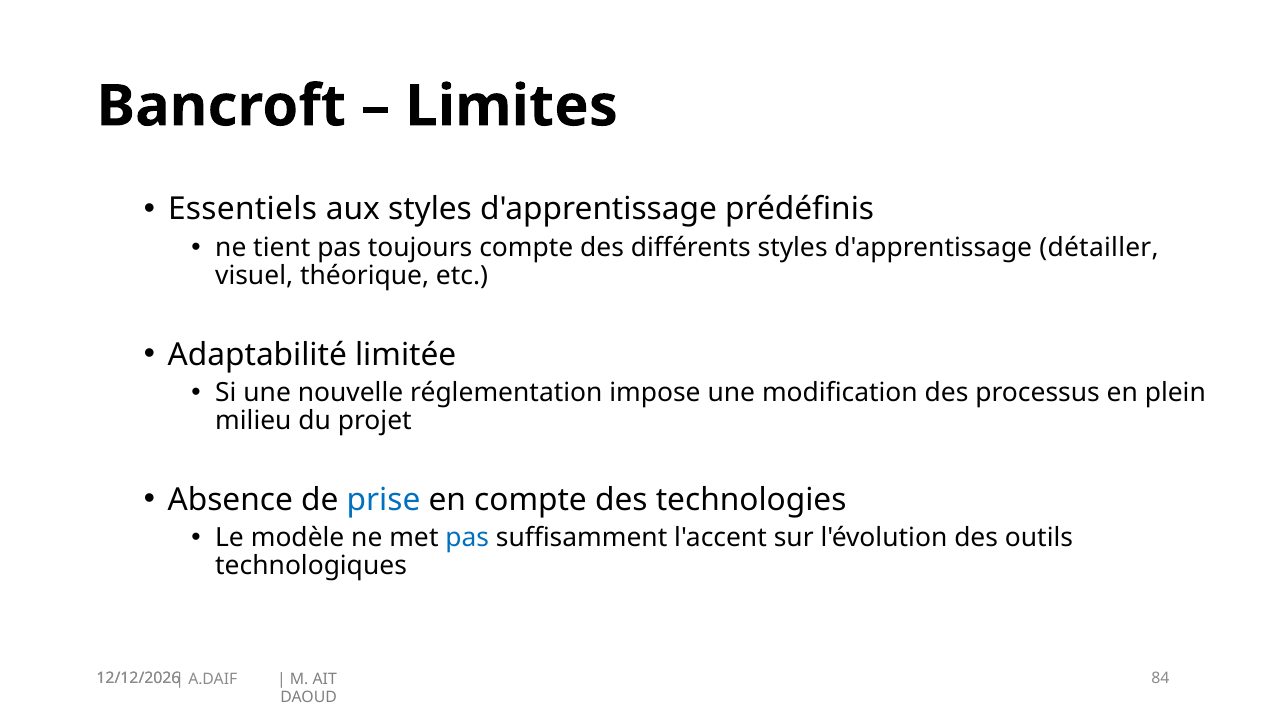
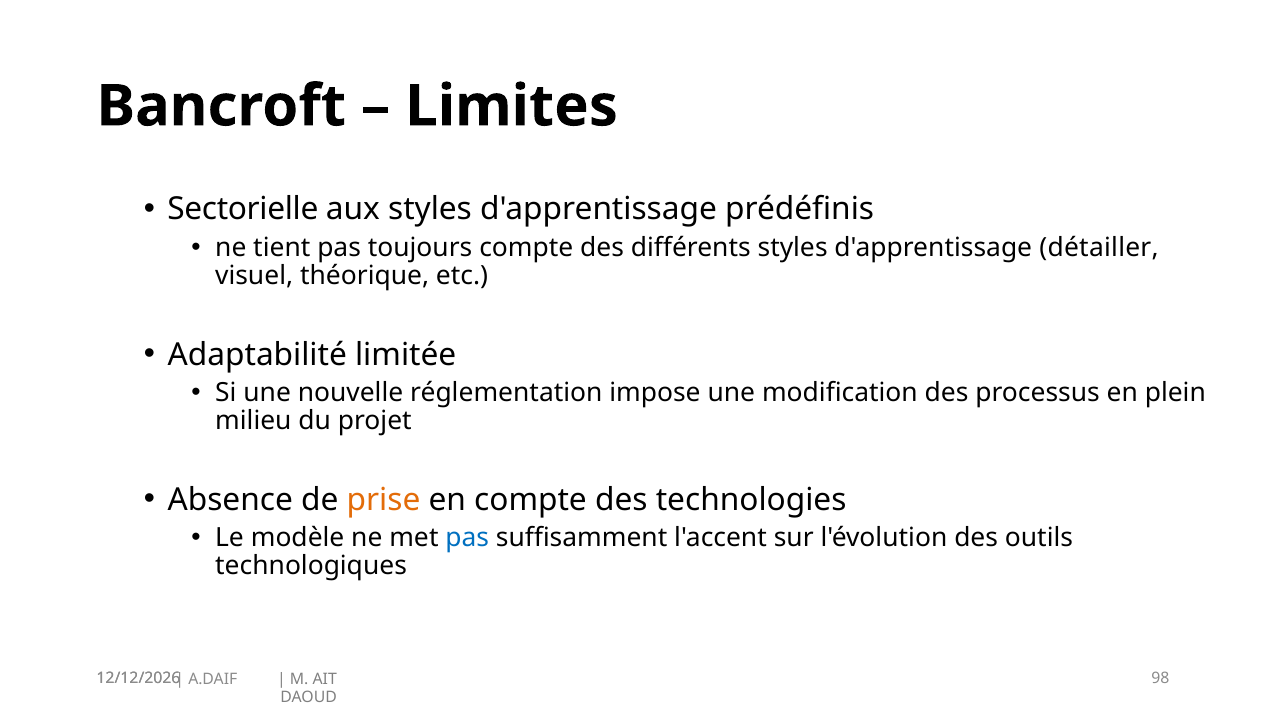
Essentiels: Essentiels -> Sectorielle
prise colour: blue -> orange
84: 84 -> 98
